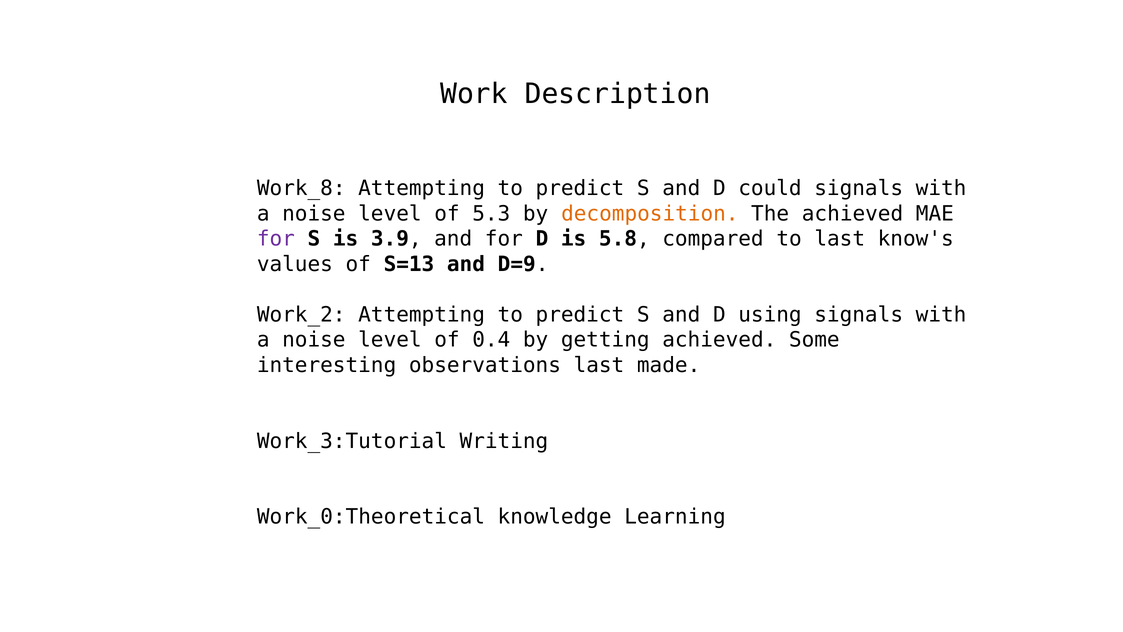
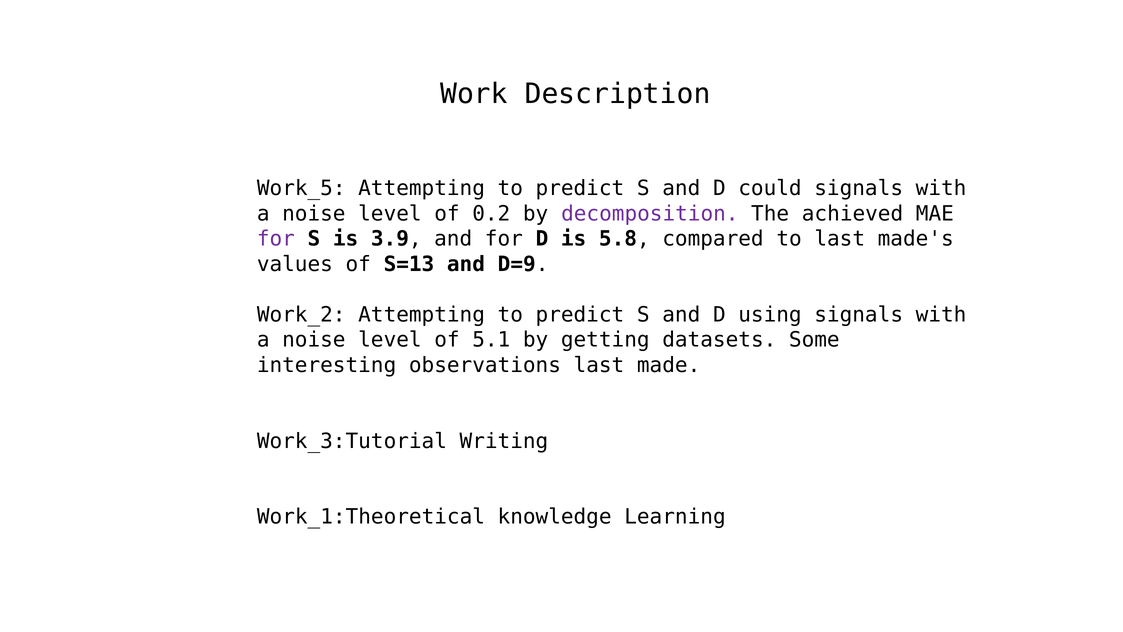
Work_8: Work_8 -> Work_5
5.3: 5.3 -> 0.2
decomposition colour: orange -> purple
know's: know's -> made's
0.4: 0.4 -> 5.1
getting achieved: achieved -> datasets
Work_0:Theoretical: Work_0:Theoretical -> Work_1:Theoretical
